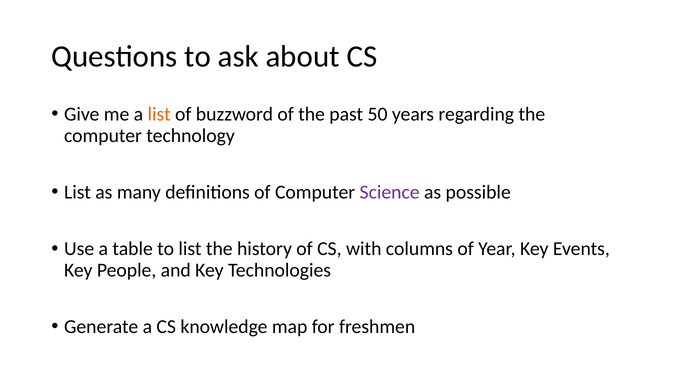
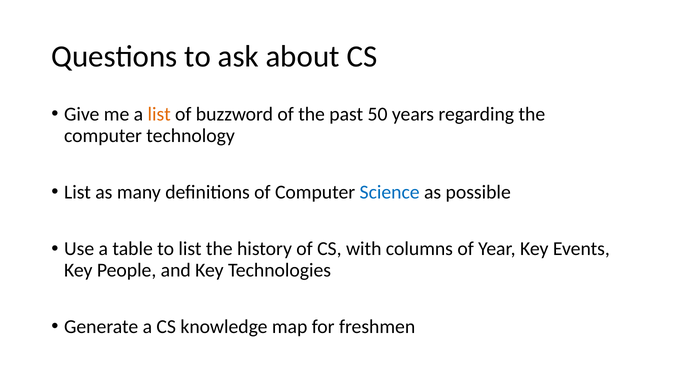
Science colour: purple -> blue
